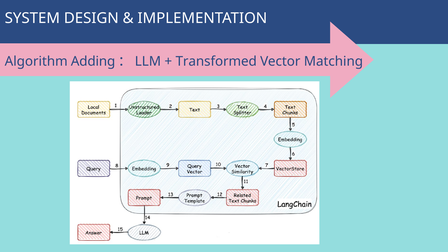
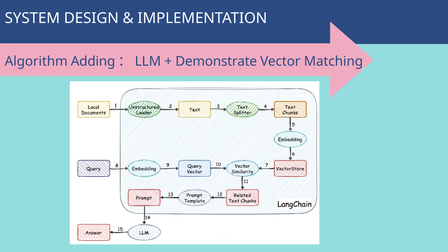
Transformed: Transformed -> Demonstrate
